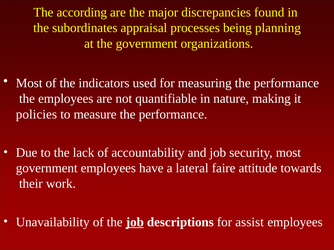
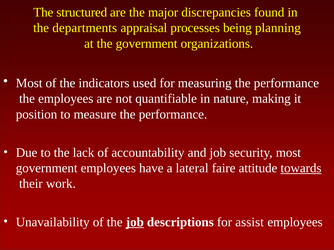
according: according -> structured
subordinates: subordinates -> departments
policies: policies -> position
towards underline: none -> present
